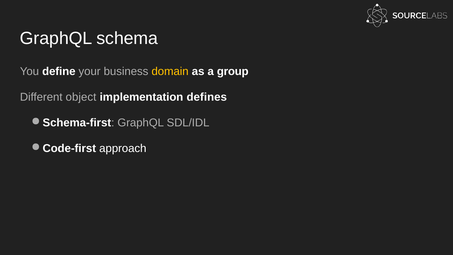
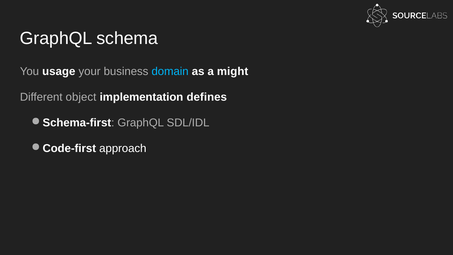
define: define -> usage
domain colour: yellow -> light blue
group: group -> might
